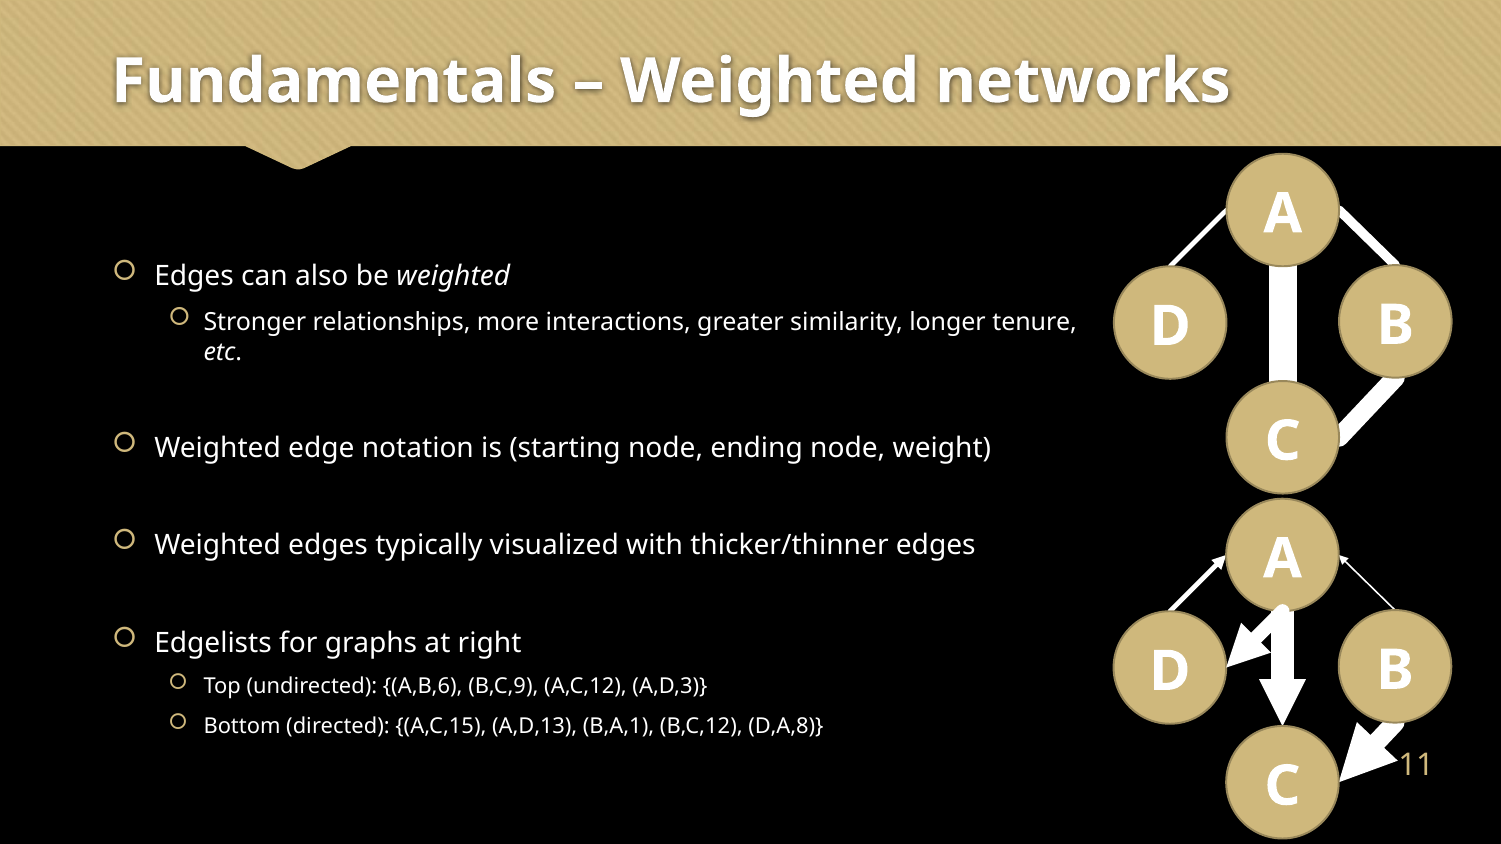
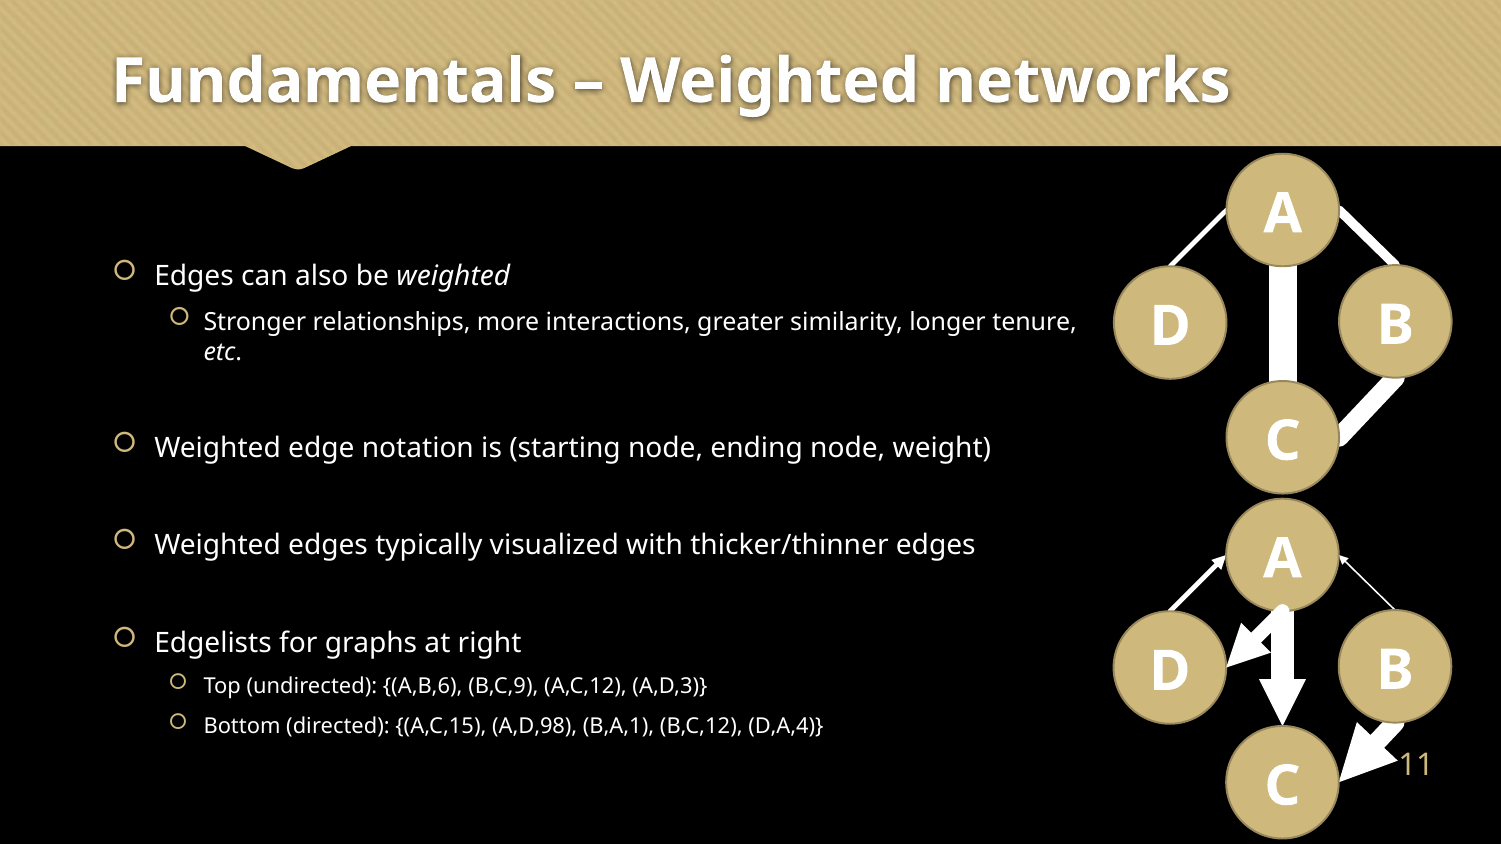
A,D,13: A,D,13 -> A,D,98
D,A,8: D,A,8 -> D,A,4
